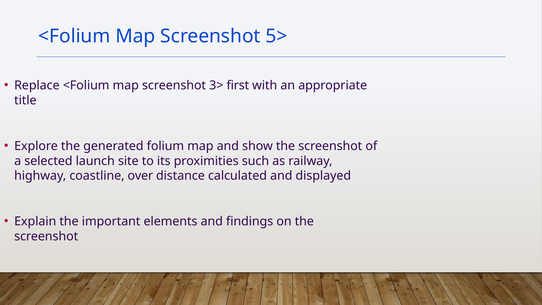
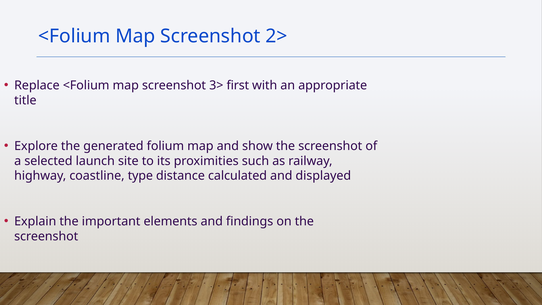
5>: 5> -> 2>
over: over -> type
